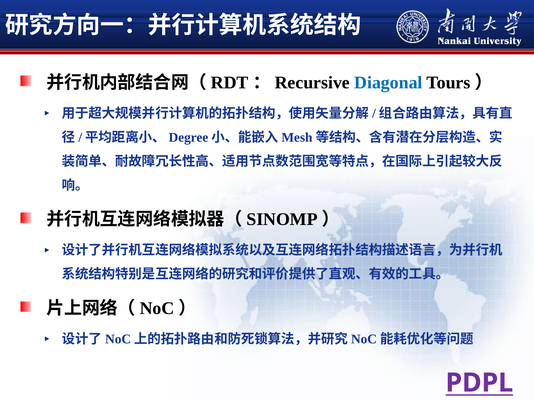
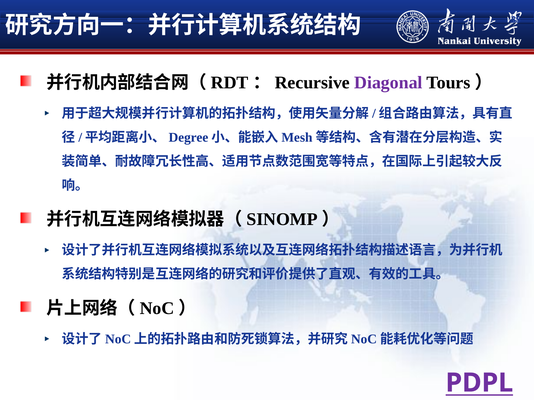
Diagonal colour: blue -> purple
